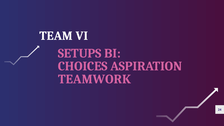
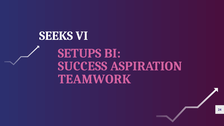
TEAM: TEAM -> SEEKS
CHOICES: CHOICES -> SUCCESS
